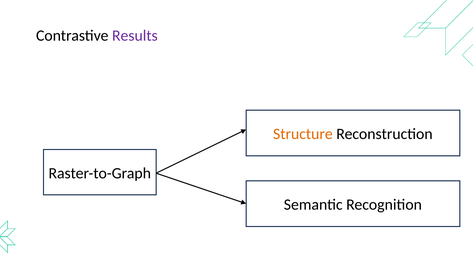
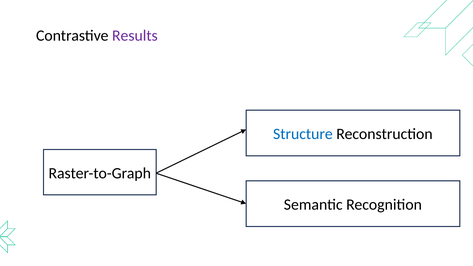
Structure colour: orange -> blue
